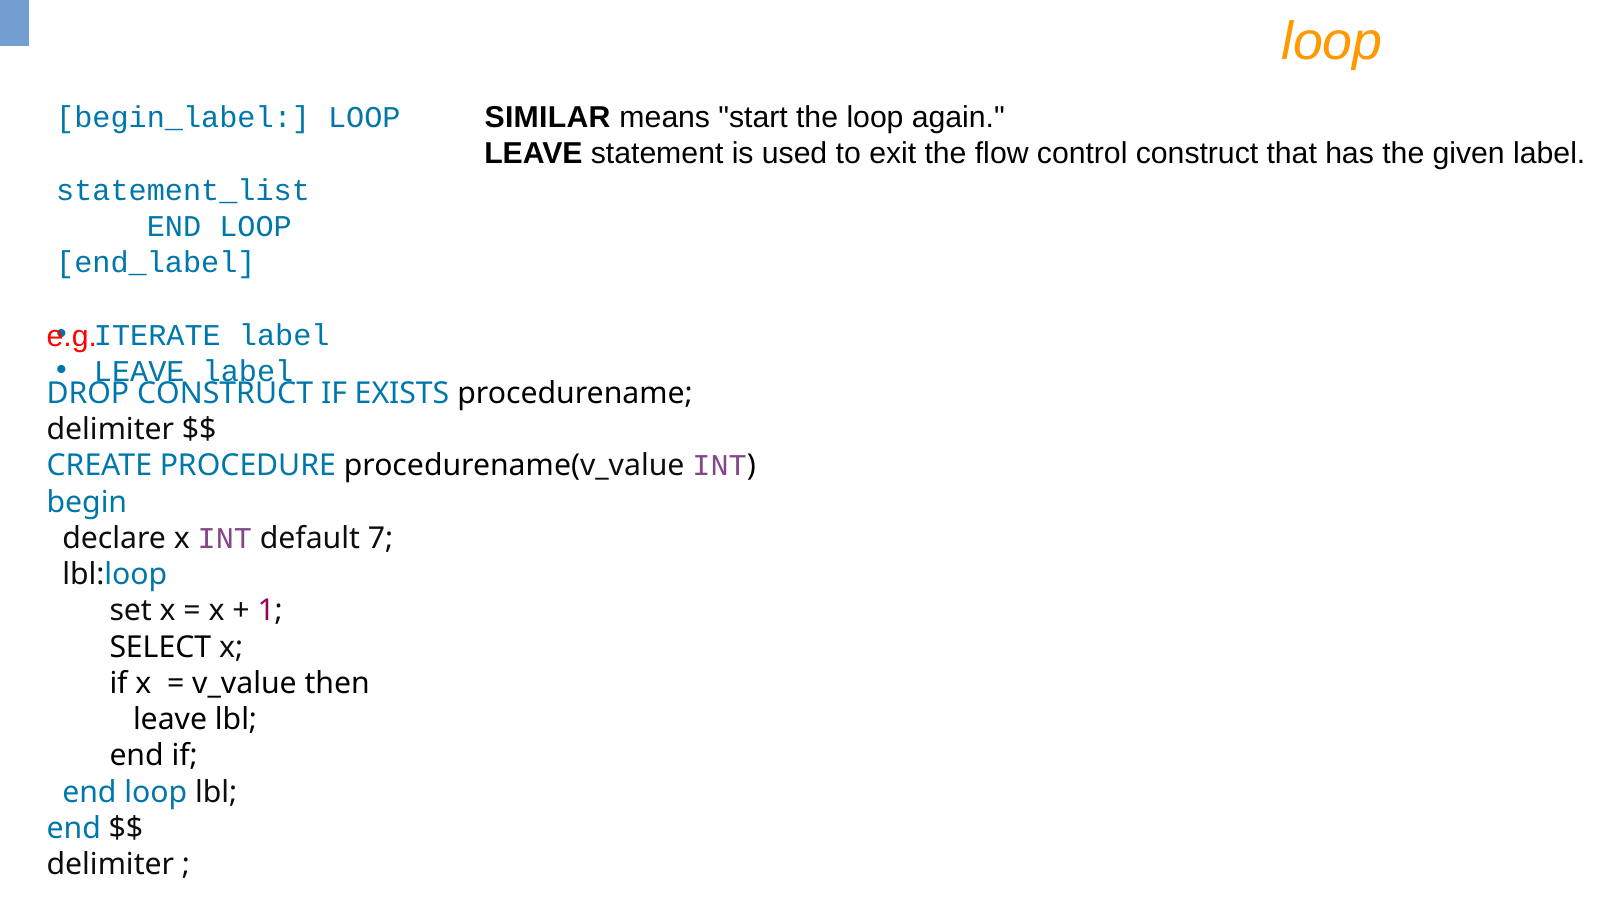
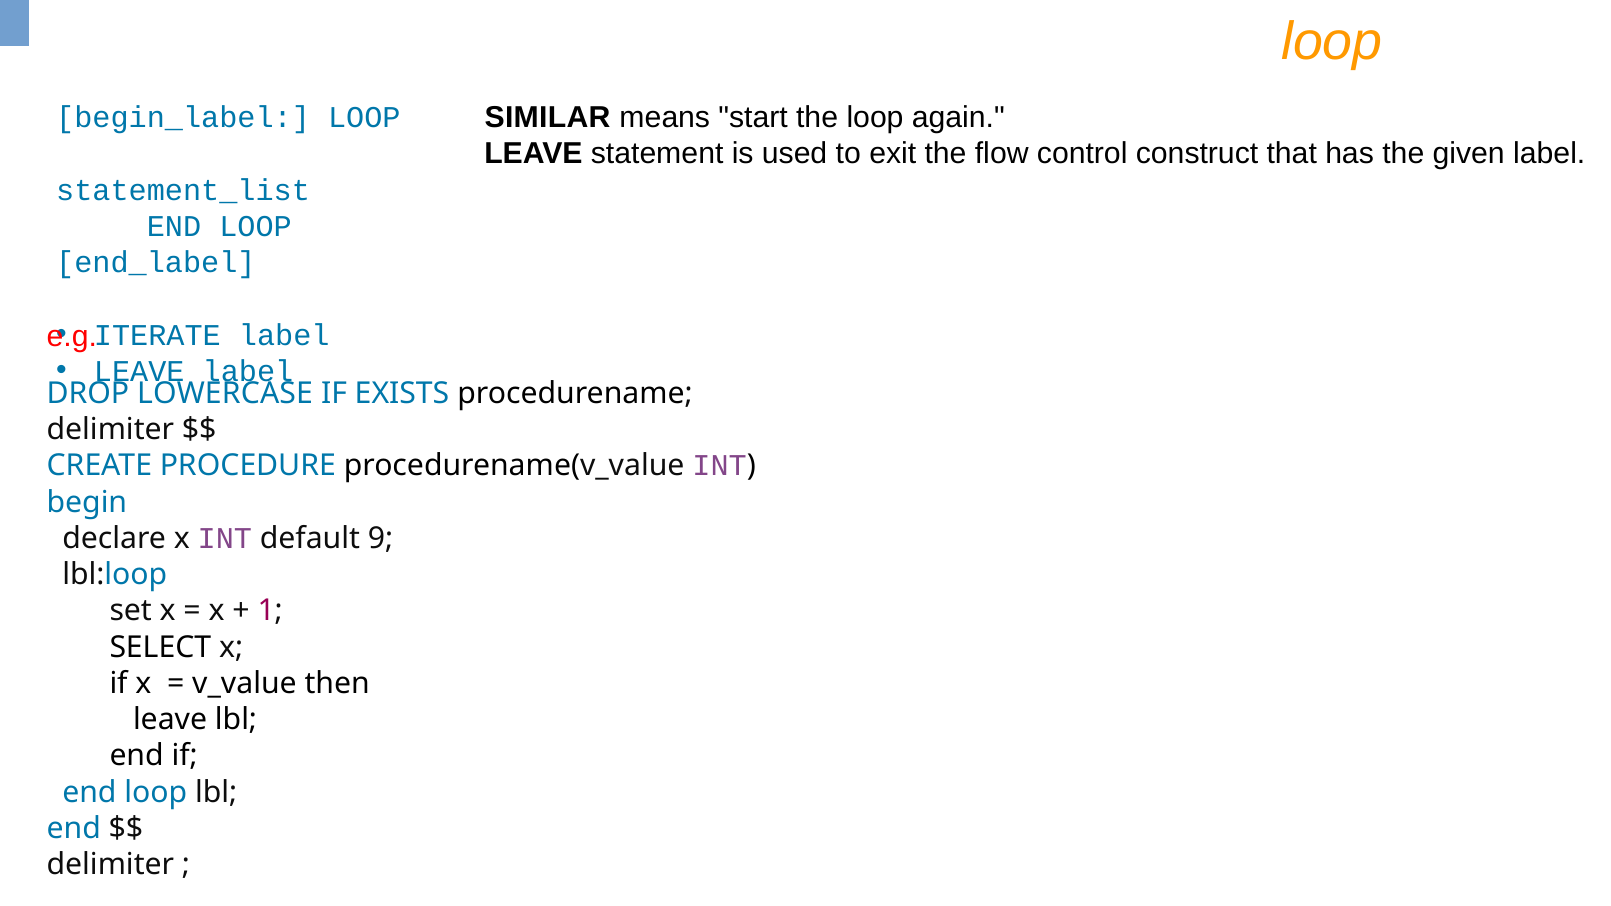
DROP CONSTRUCT: CONSTRUCT -> LOWERCASE
7: 7 -> 9
